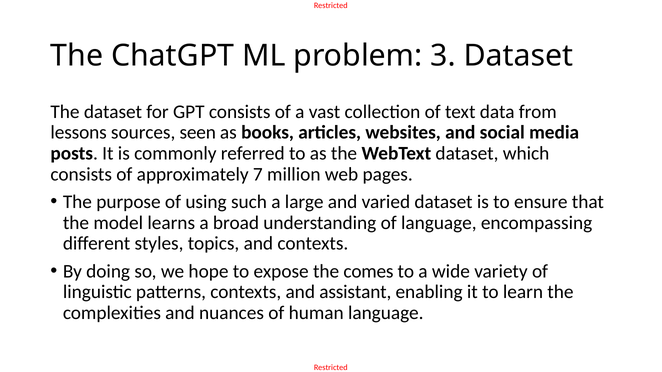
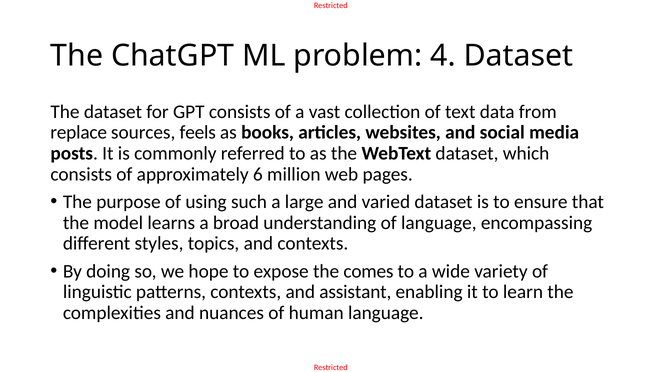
3: 3 -> 4
lessons: lessons -> replace
seen: seen -> feels
7: 7 -> 6
